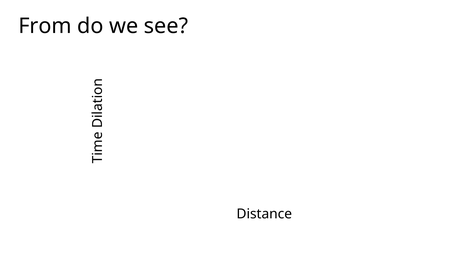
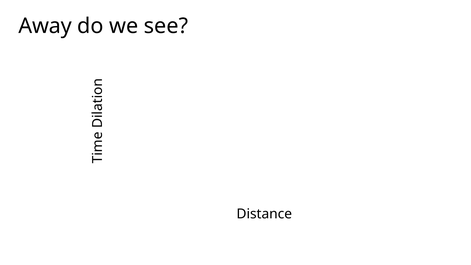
From: From -> Away
